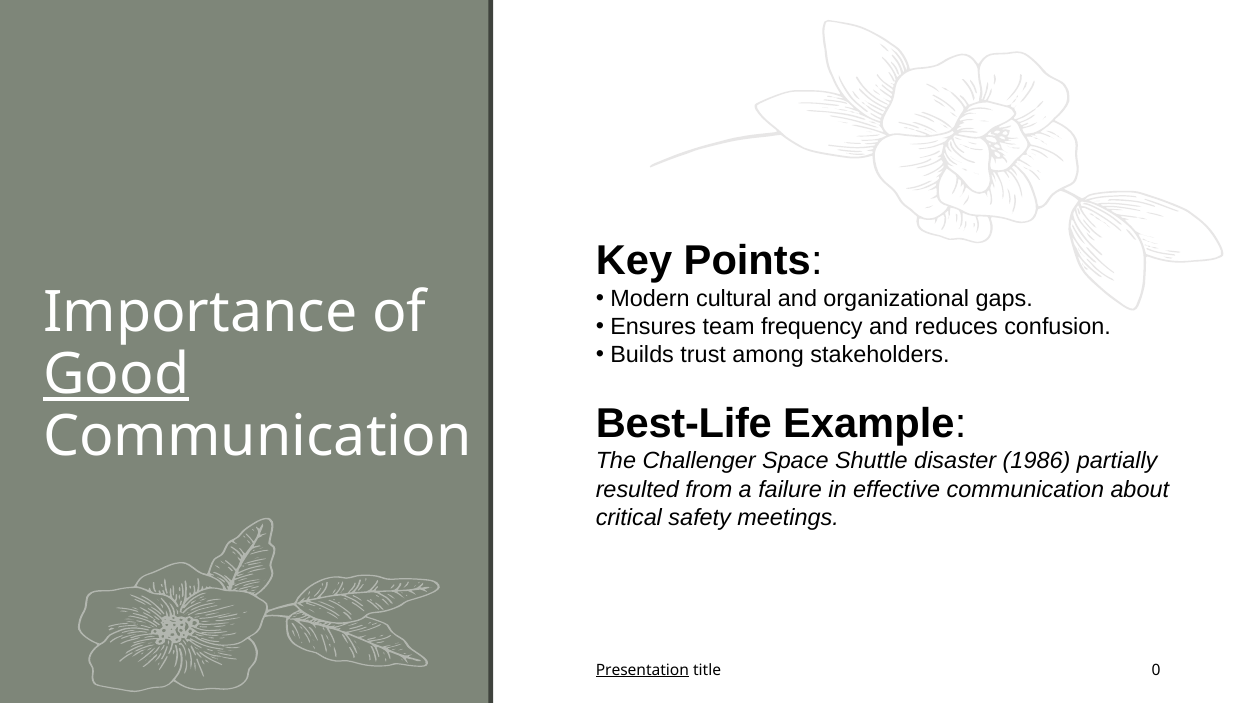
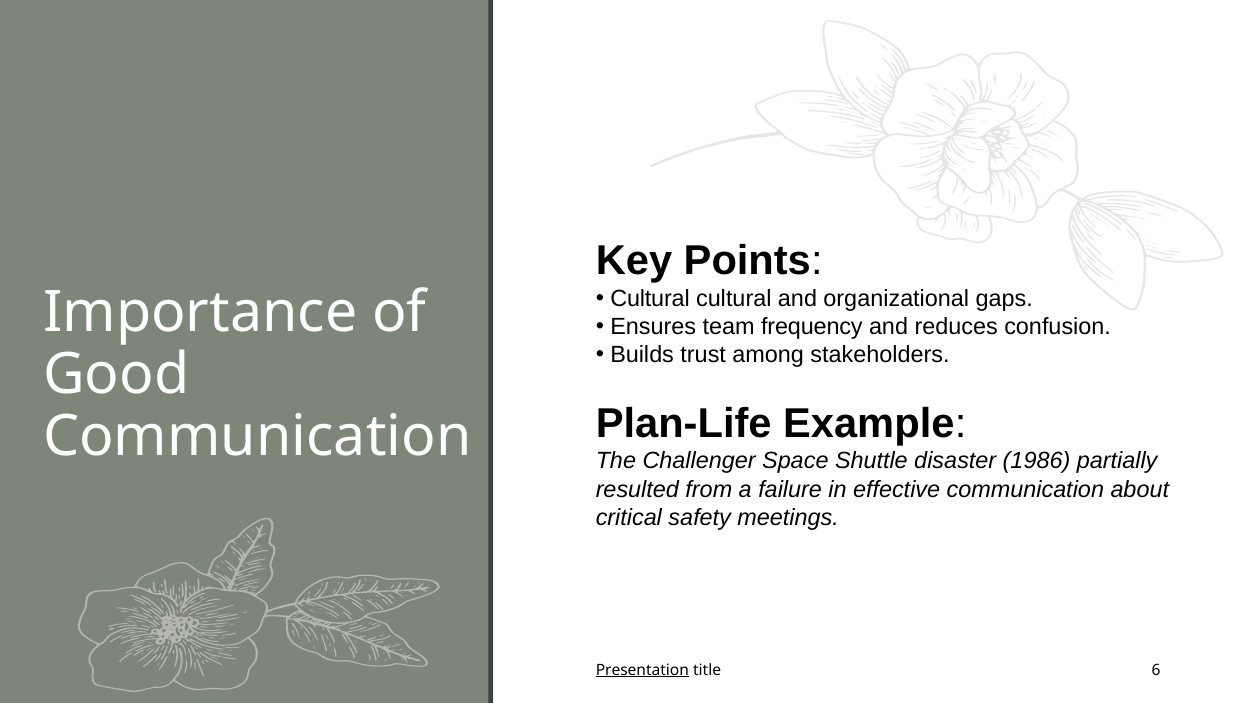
Modern at (650, 298): Modern -> Cultural
Good underline: present -> none
Best-Life: Best-Life -> Plan-Life
0: 0 -> 6
